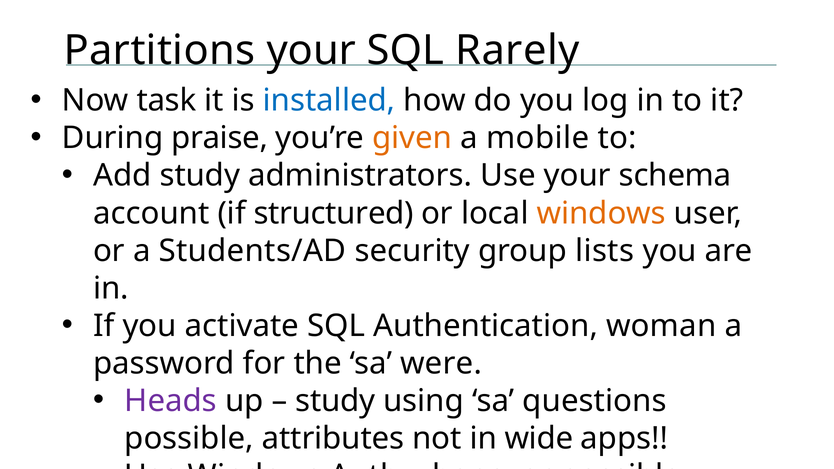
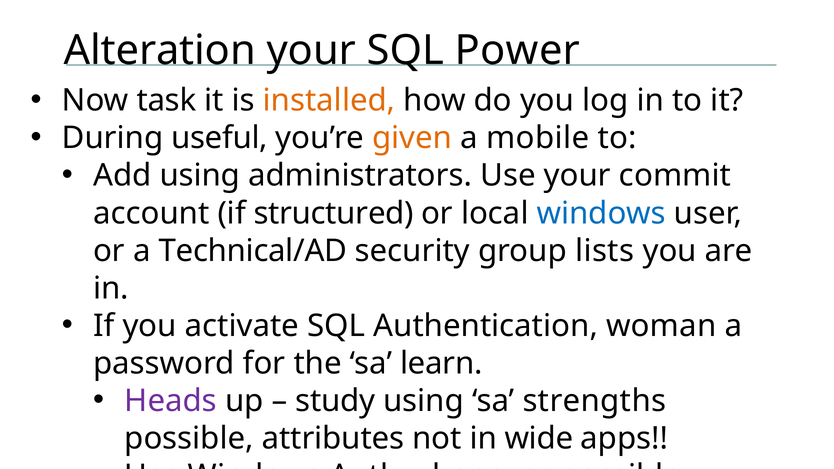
Partitions: Partitions -> Alteration
Rarely: Rarely -> Power
installed colour: blue -> orange
praise: praise -> useful
Add study: study -> using
schema: schema -> commit
windows at (601, 213) colour: orange -> blue
Students/AD: Students/AD -> Technical/AD
were: were -> learn
questions: questions -> strengths
